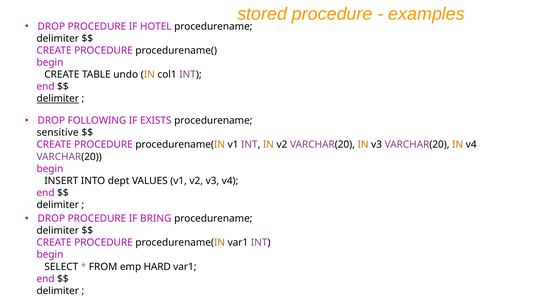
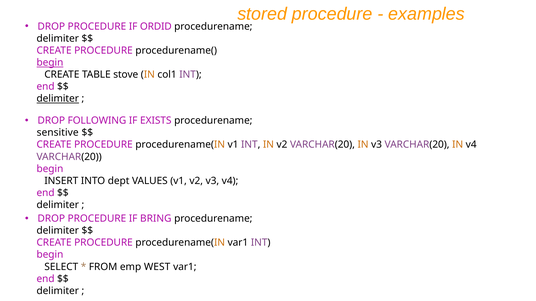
HOTEL: HOTEL -> ORDID
begin at (50, 63) underline: none -> present
undo: undo -> stove
HARD: HARD -> WEST
